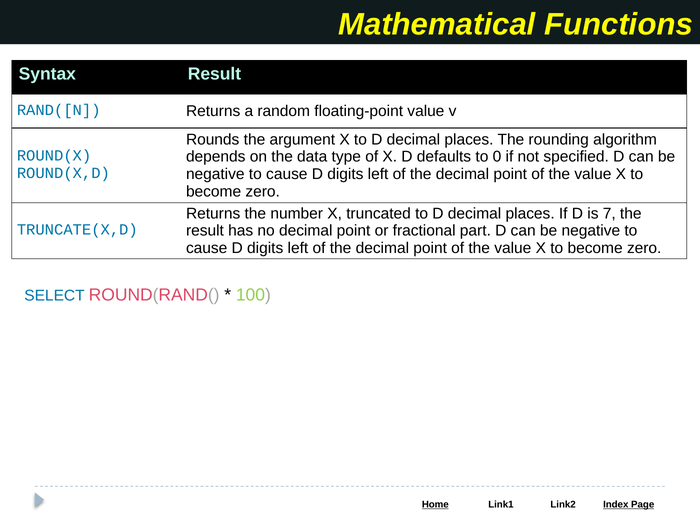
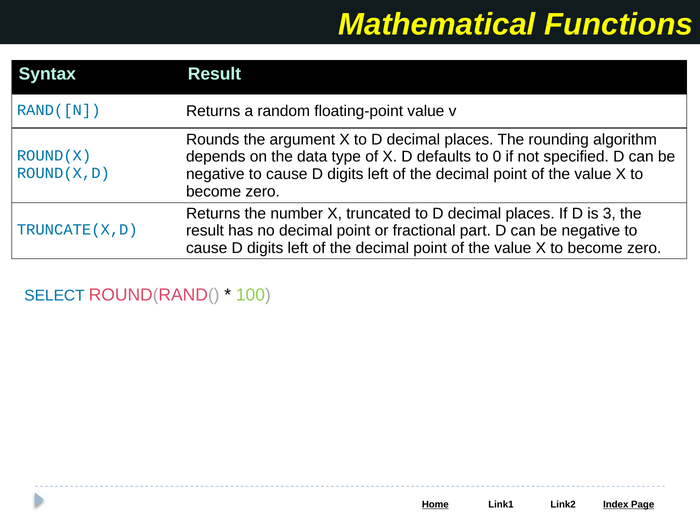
7: 7 -> 3
